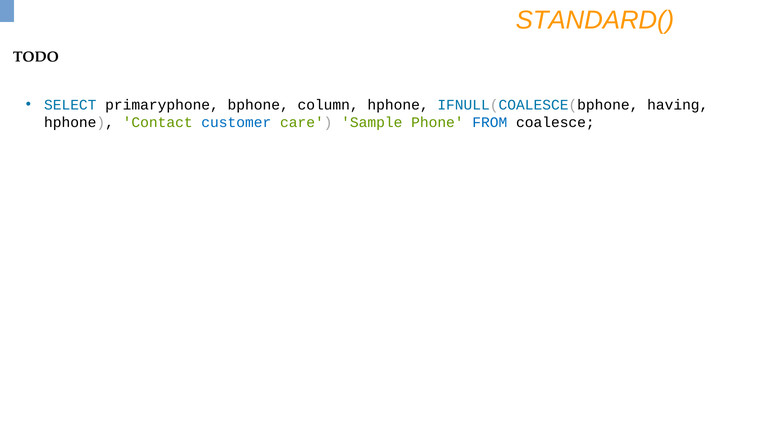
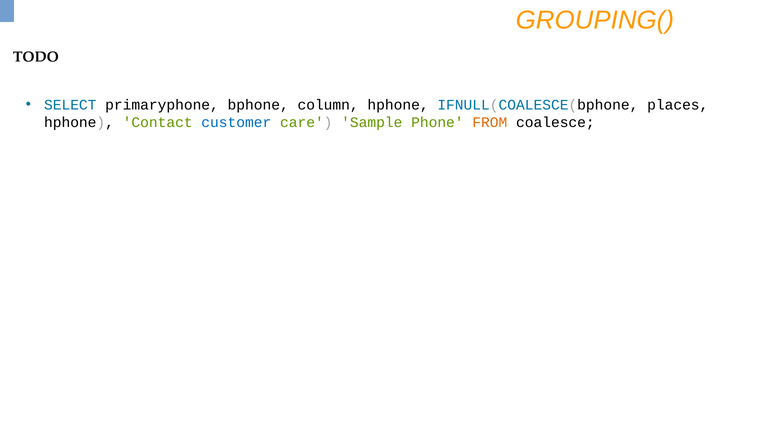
STANDARD(: STANDARD( -> GROUPING(
having: having -> places
FROM colour: blue -> orange
